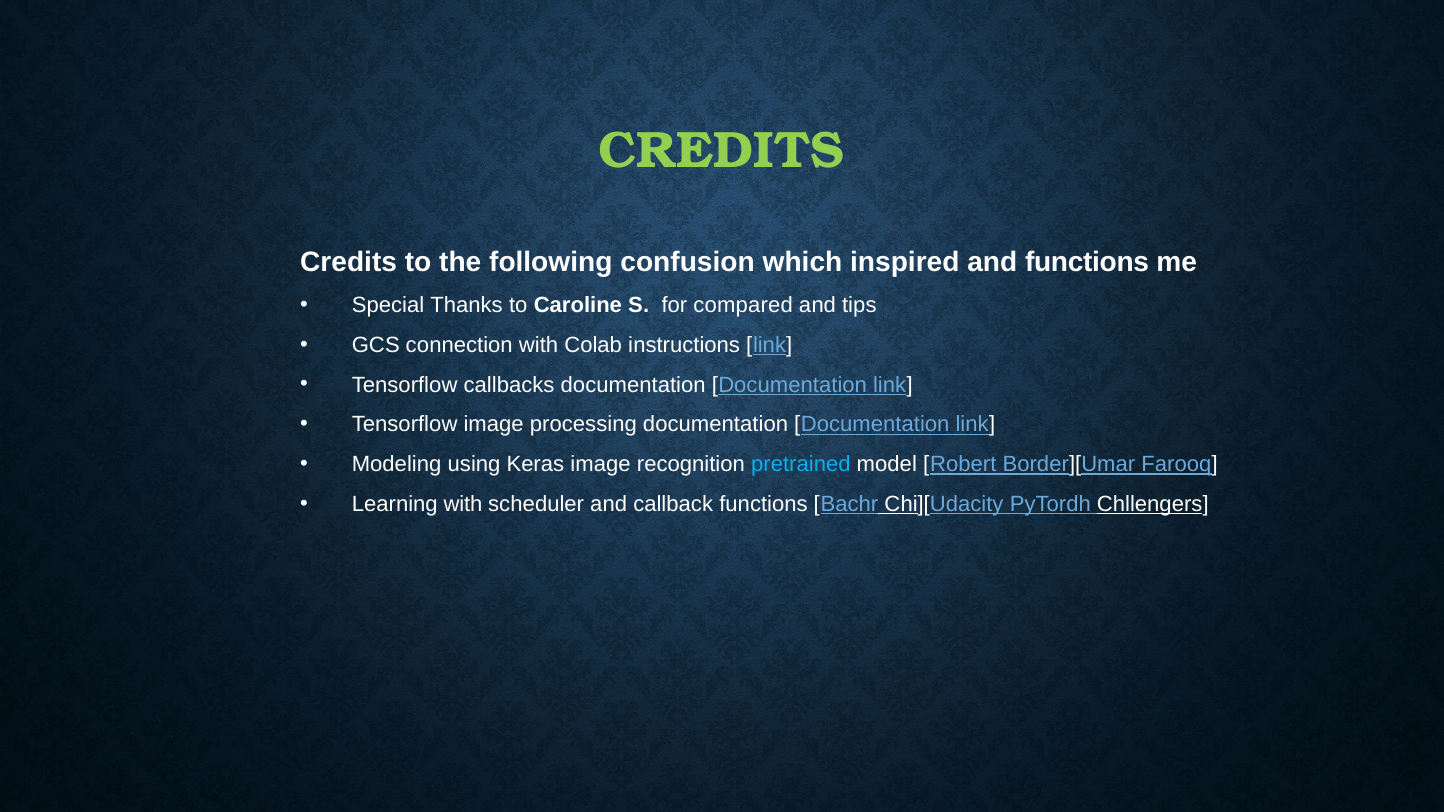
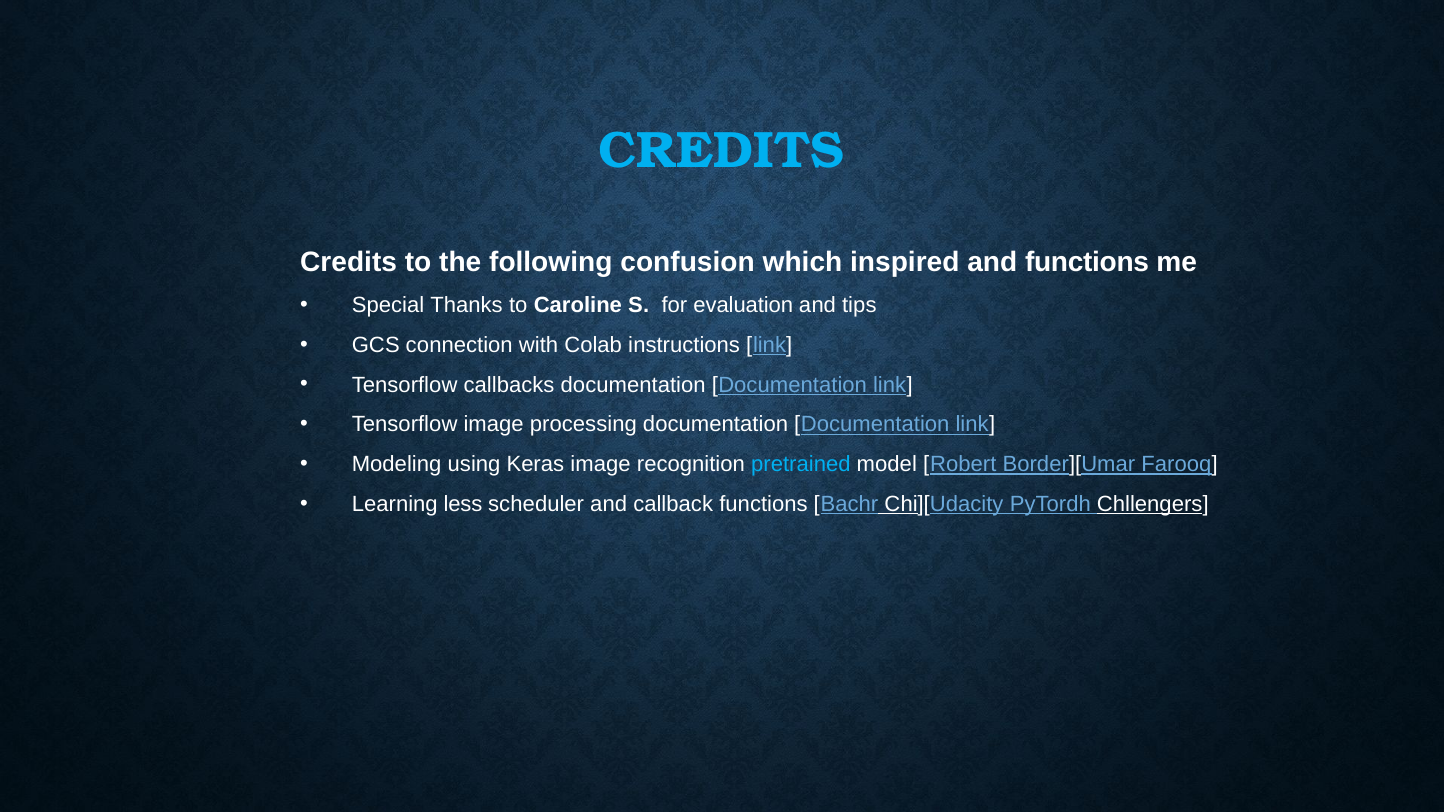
CREDITS at (721, 150) colour: light green -> light blue
compared: compared -> evaluation
Learning with: with -> less
